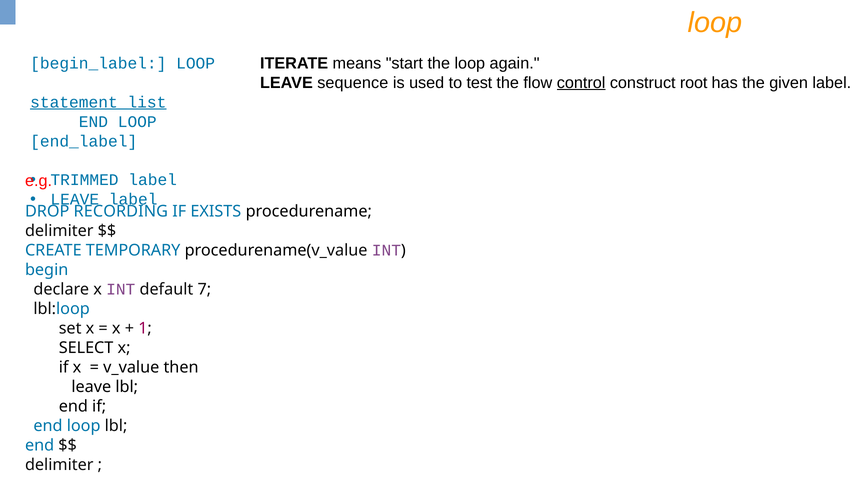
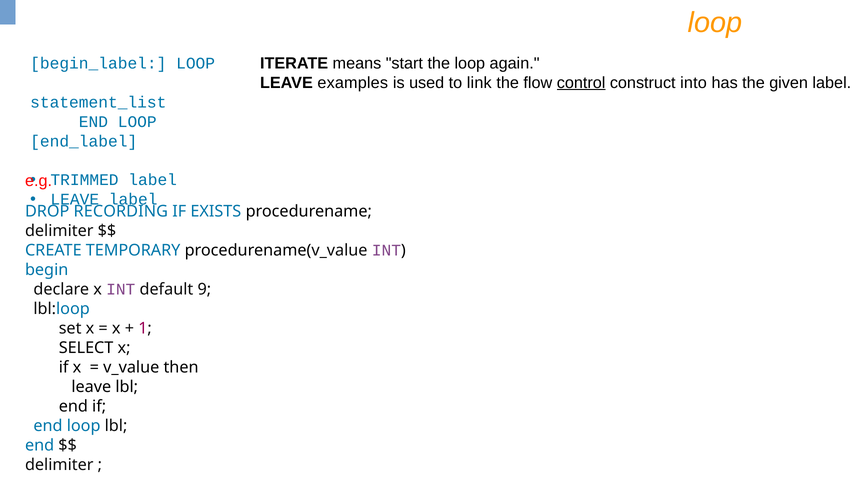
sequence: sequence -> examples
test: test -> link
root: root -> into
statement_list underline: present -> none
7: 7 -> 9
